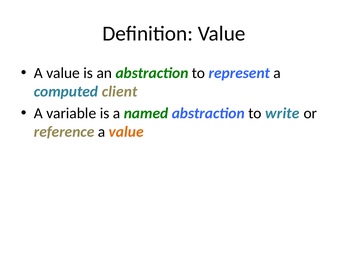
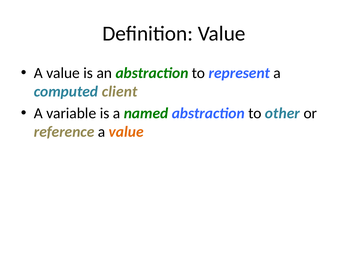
write: write -> other
